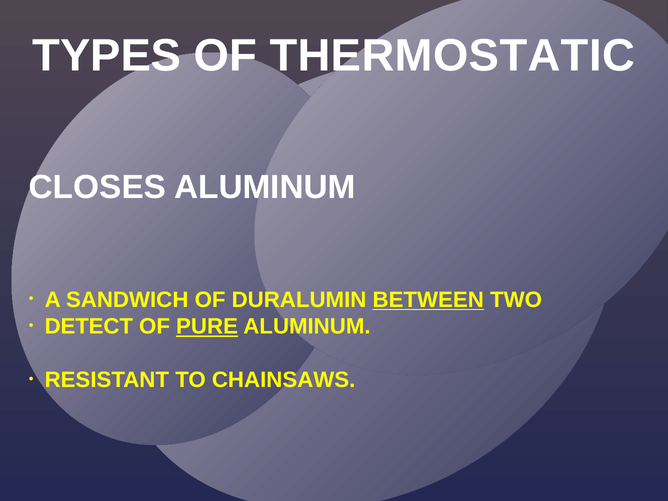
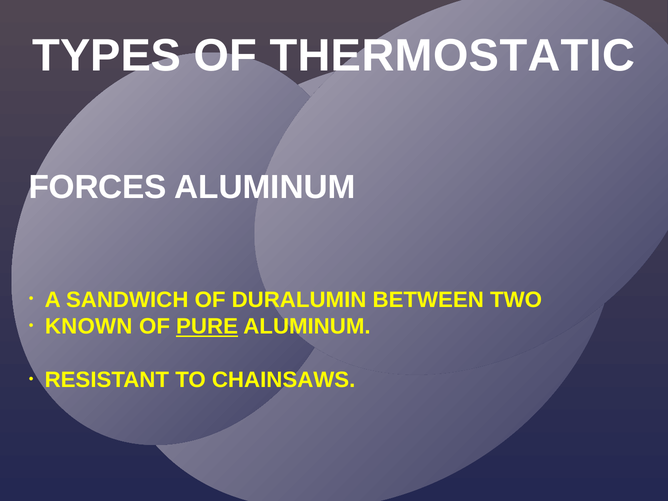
CLOSES: CLOSES -> FORCES
BETWEEN underline: present -> none
DETECT: DETECT -> KNOWN
